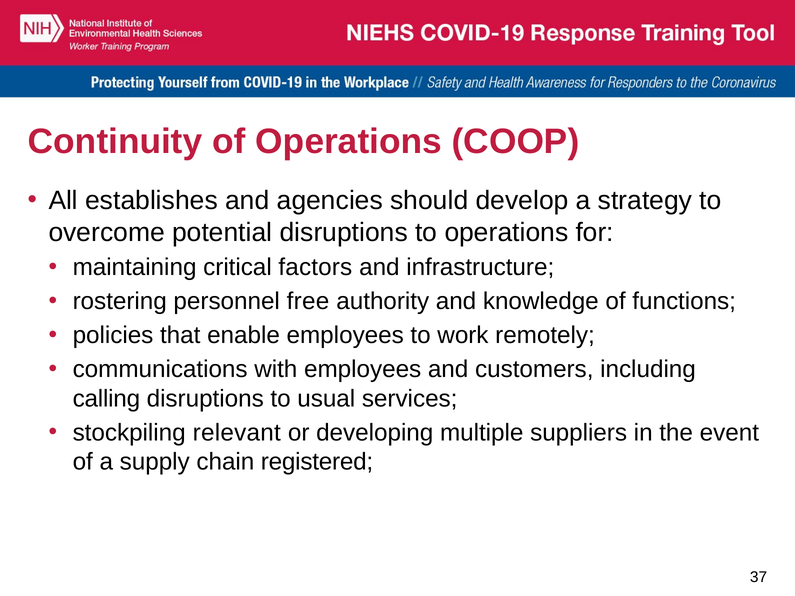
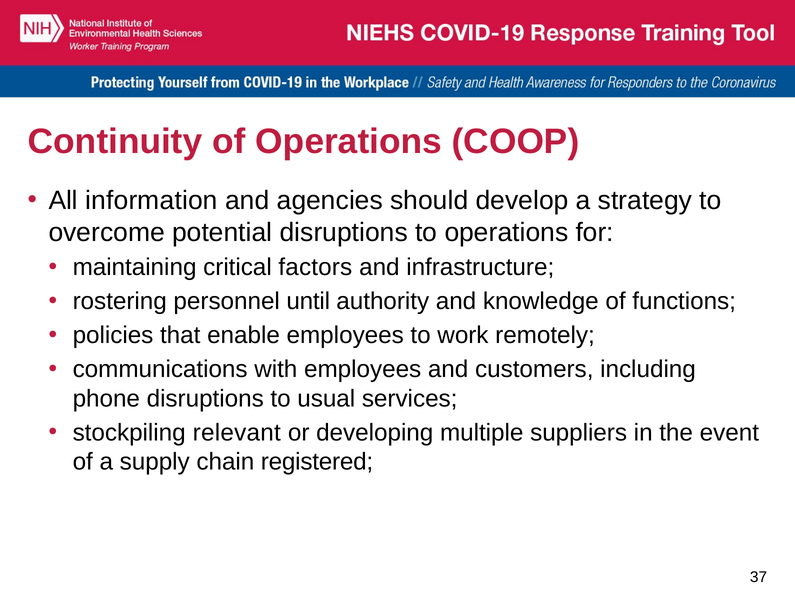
establishes: establishes -> information
free: free -> until
calling: calling -> phone
